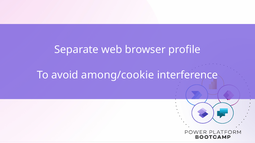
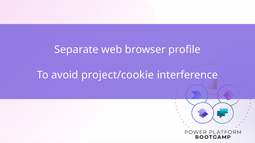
among/cookie: among/cookie -> project/cookie
